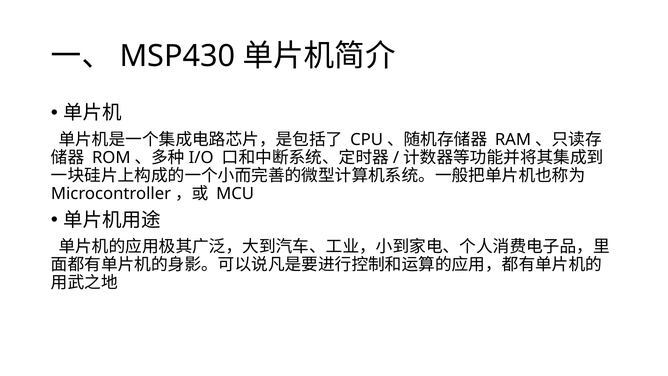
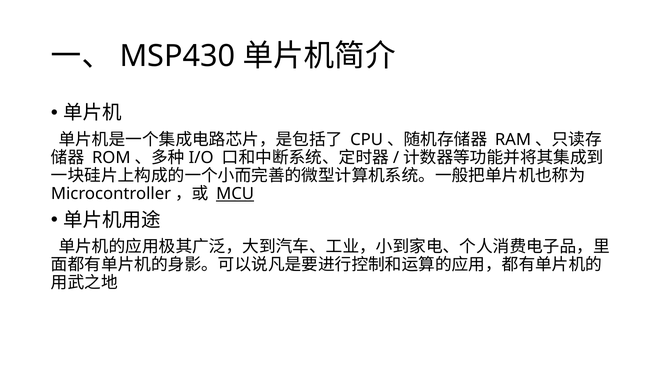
MCU underline: none -> present
